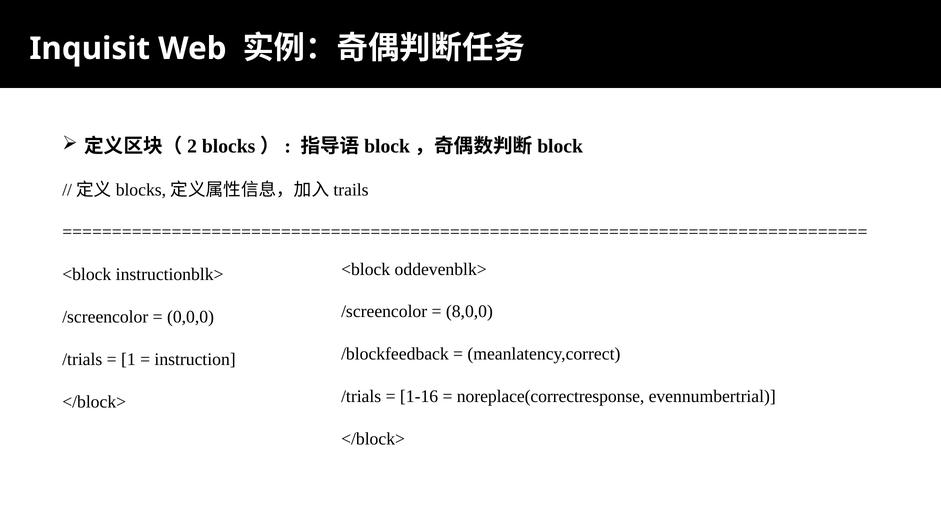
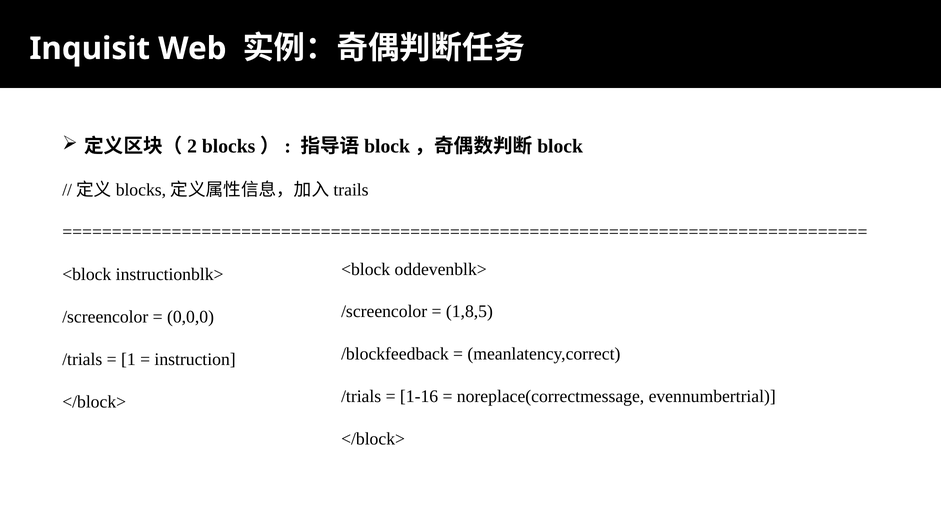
8,0,0: 8,0,0 -> 1,8,5
noreplace(correctresponse: noreplace(correctresponse -> noreplace(correctmessage
